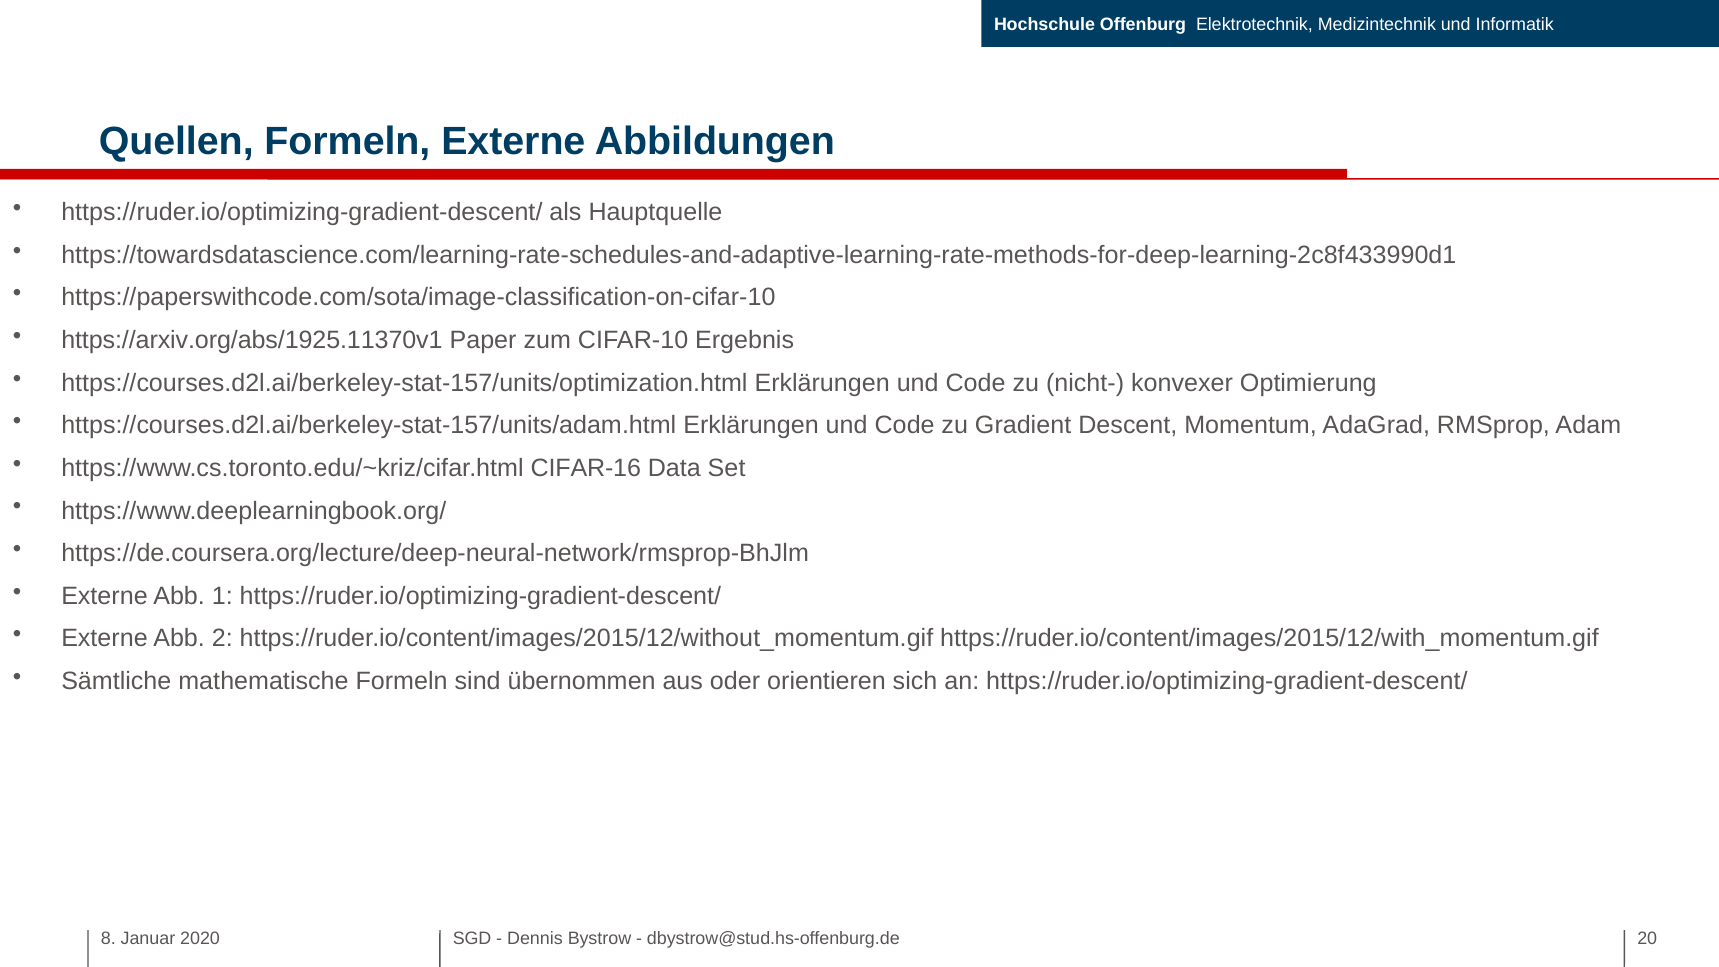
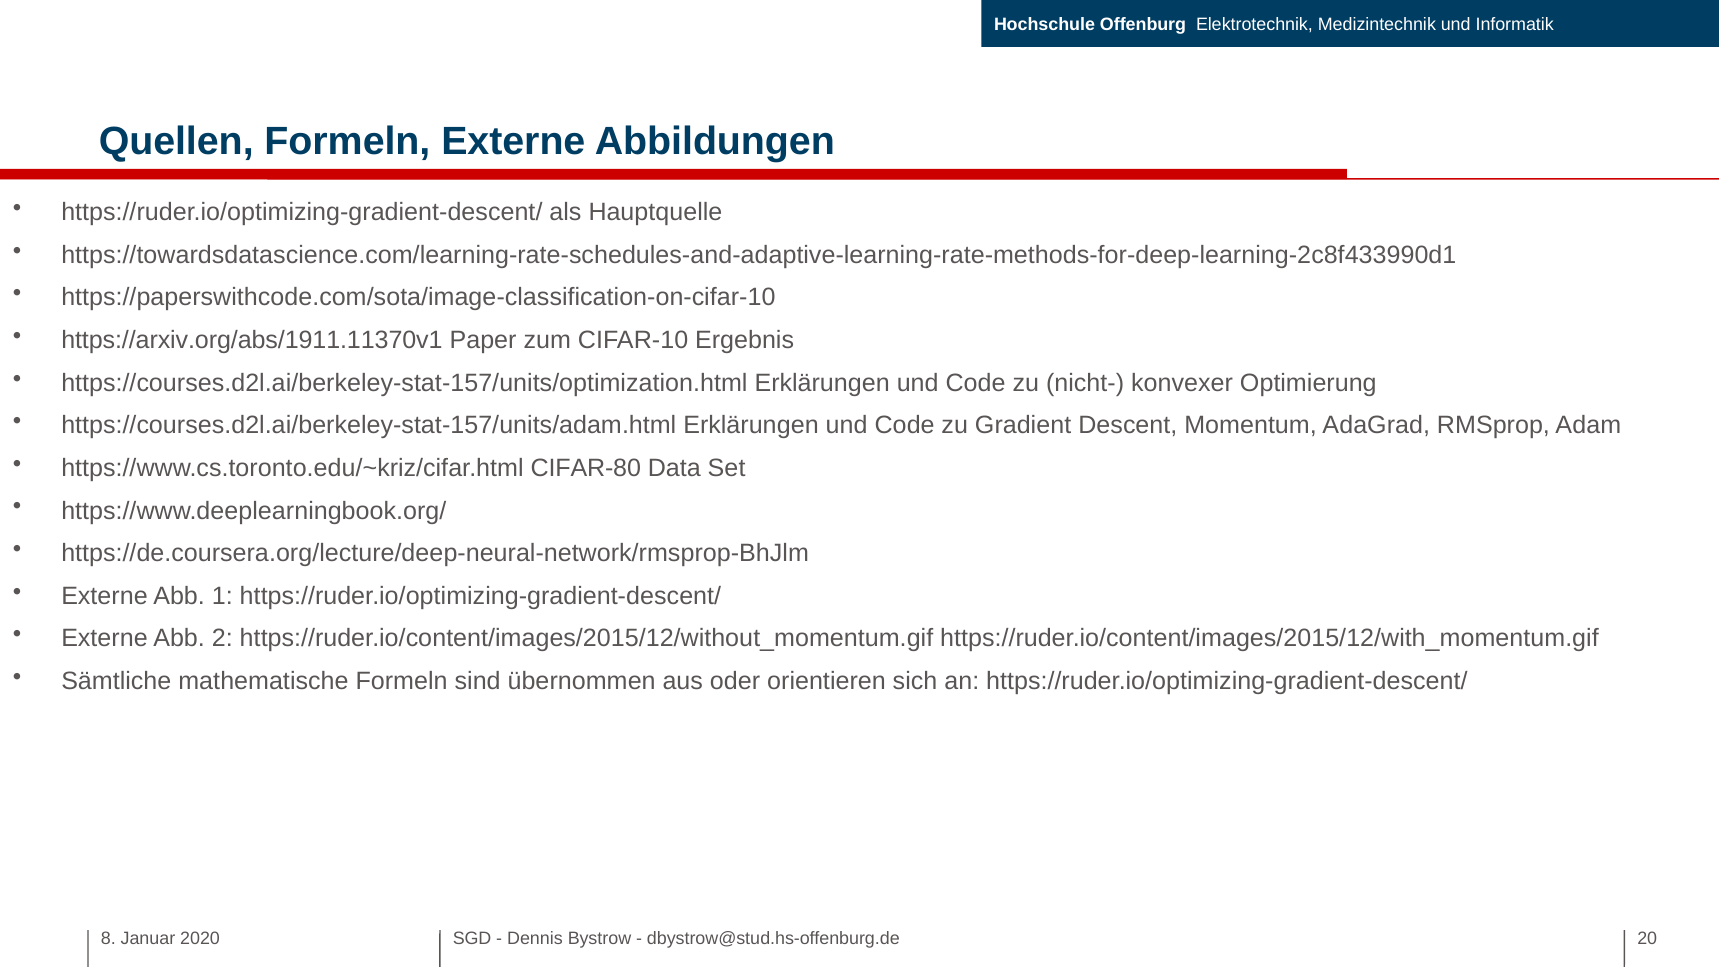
https://arxiv.org/abs/1925.11370v1: https://arxiv.org/abs/1925.11370v1 -> https://arxiv.org/abs/1911.11370v1
CIFAR-16: CIFAR-16 -> CIFAR-80
